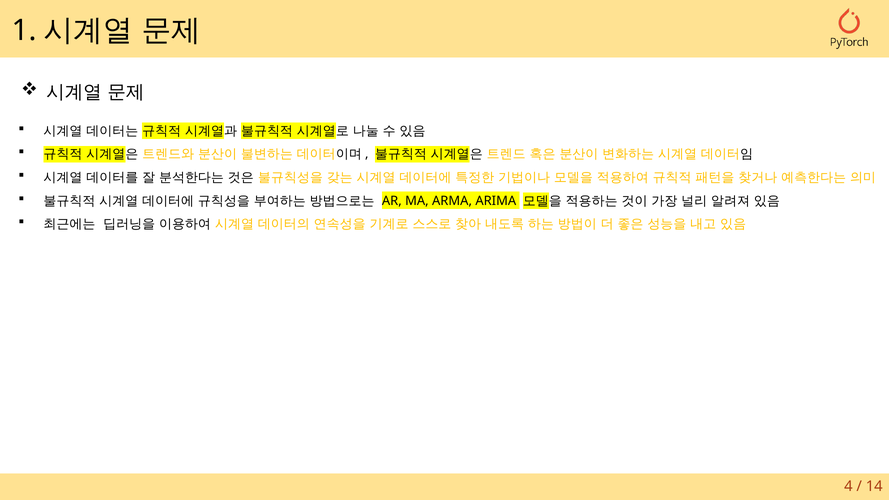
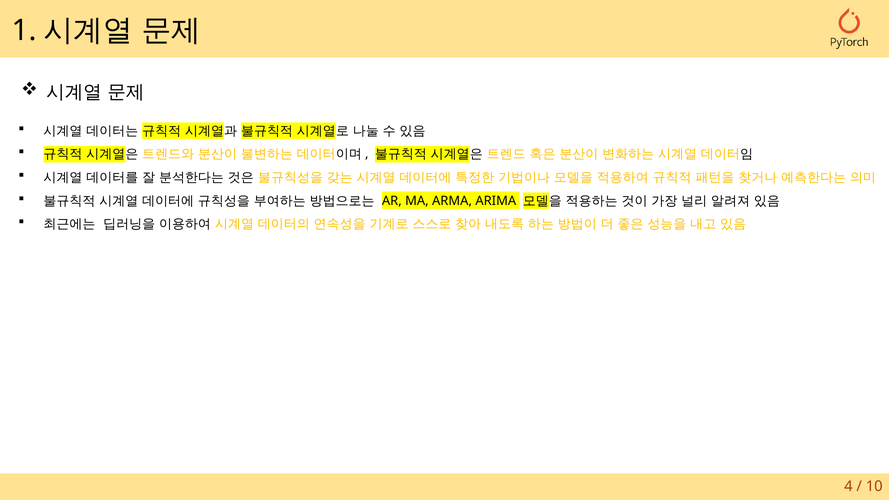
14: 14 -> 10
